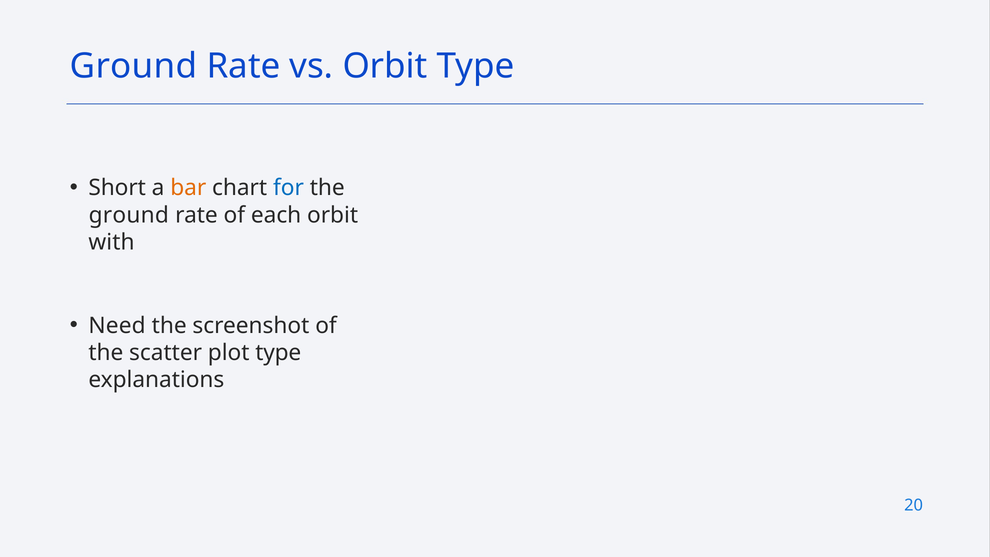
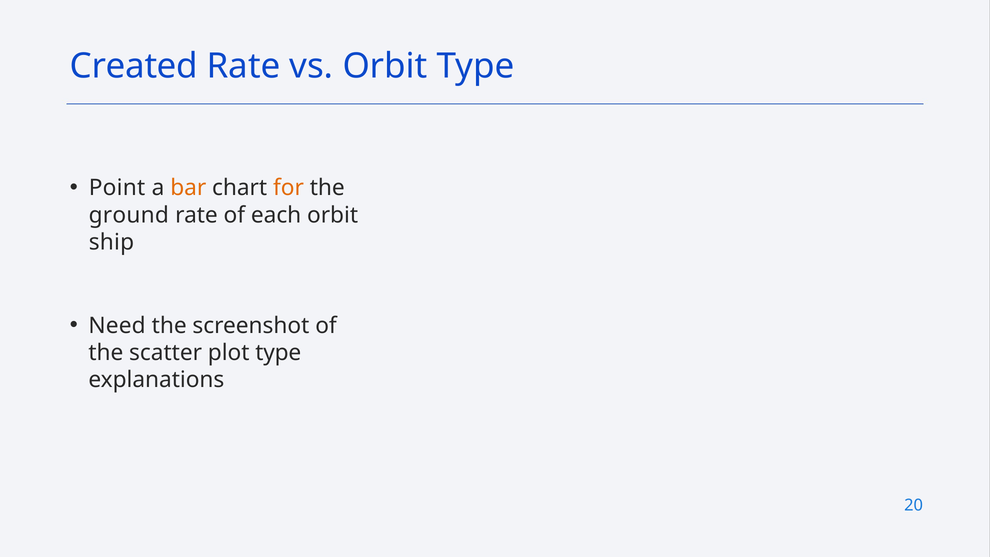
Ground at (134, 66): Ground -> Created
Short: Short -> Point
for colour: blue -> orange
with: with -> ship
